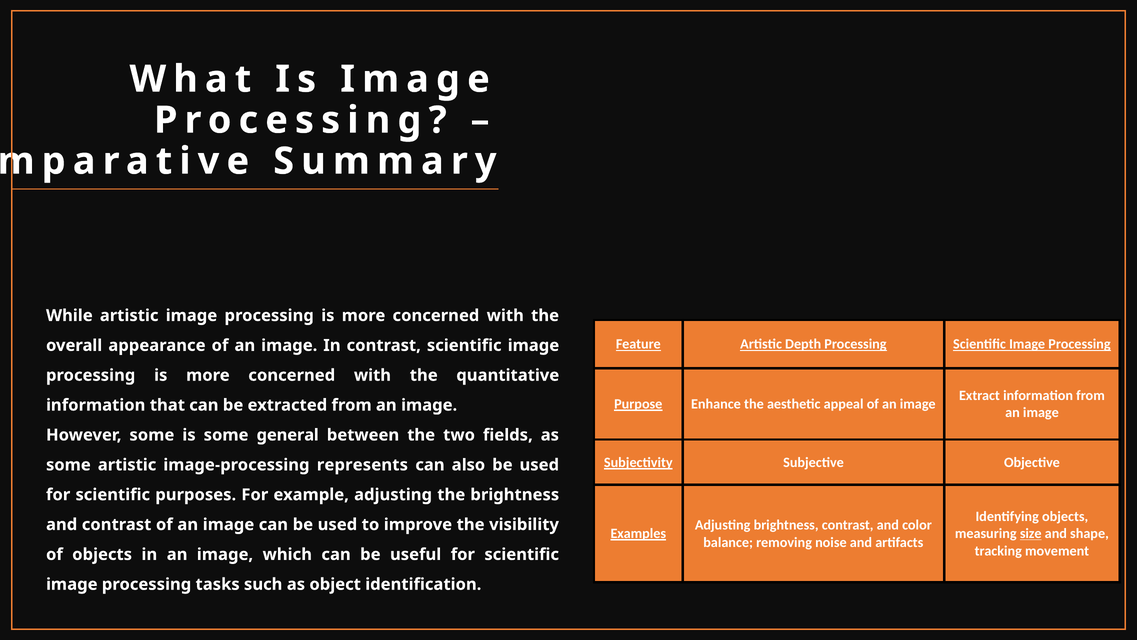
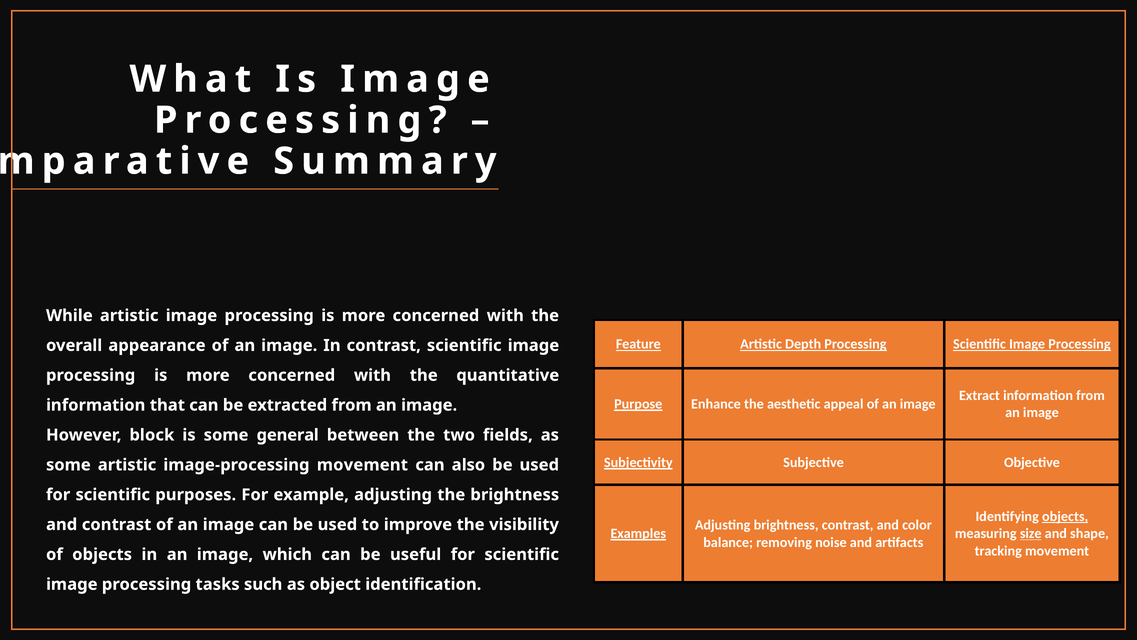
However some: some -> block
image-processing represents: represents -> movement
objects at (1065, 516) underline: none -> present
